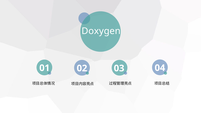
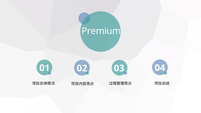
Doxygen: Doxygen -> Premium
